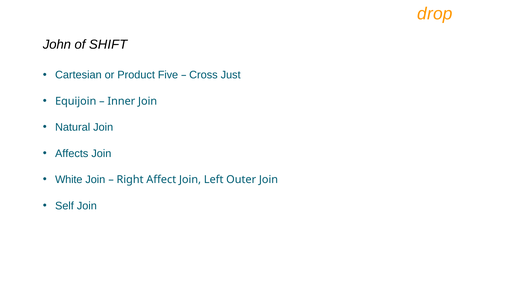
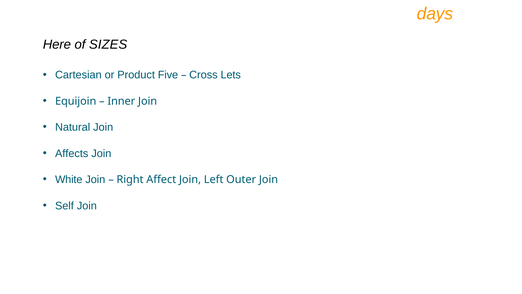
drop: drop -> days
John: John -> Here
SHIFT: SHIFT -> SIZES
Just: Just -> Lets
